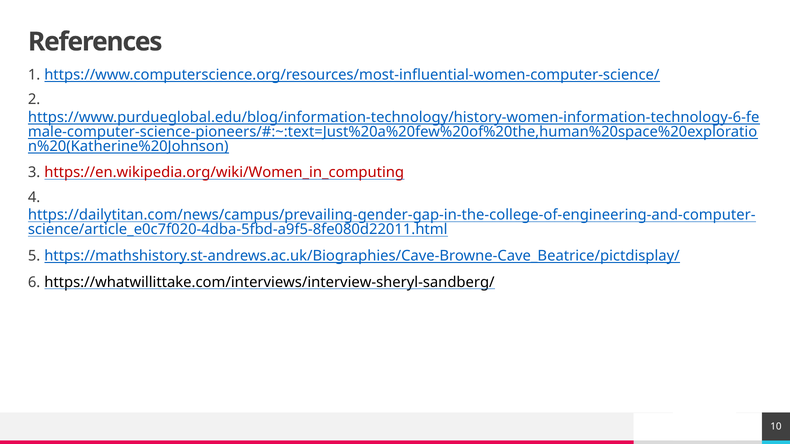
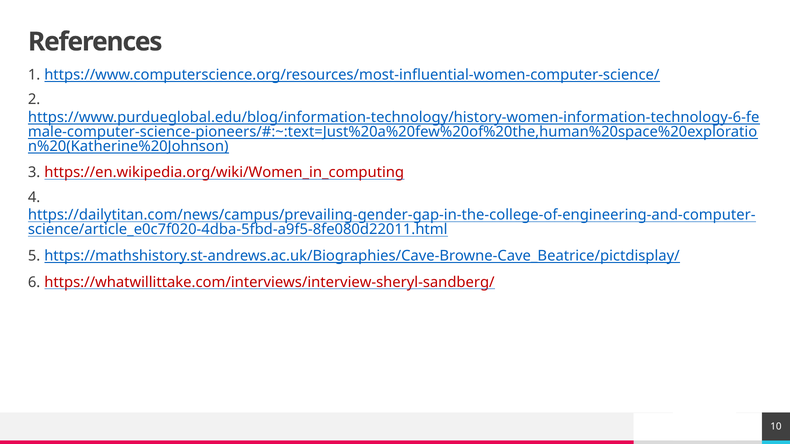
https://whatwillittake.com/interviews/interview-sheryl-sandberg/ colour: black -> red
